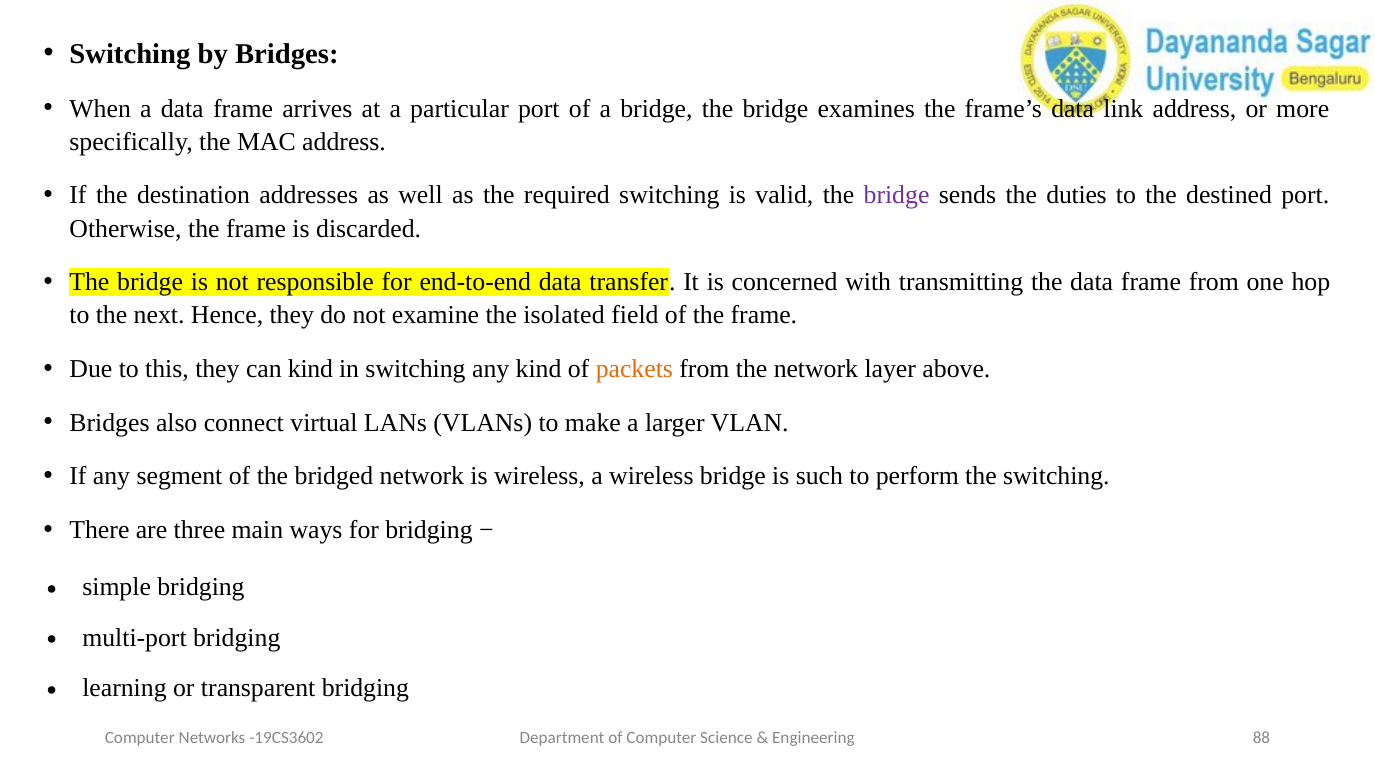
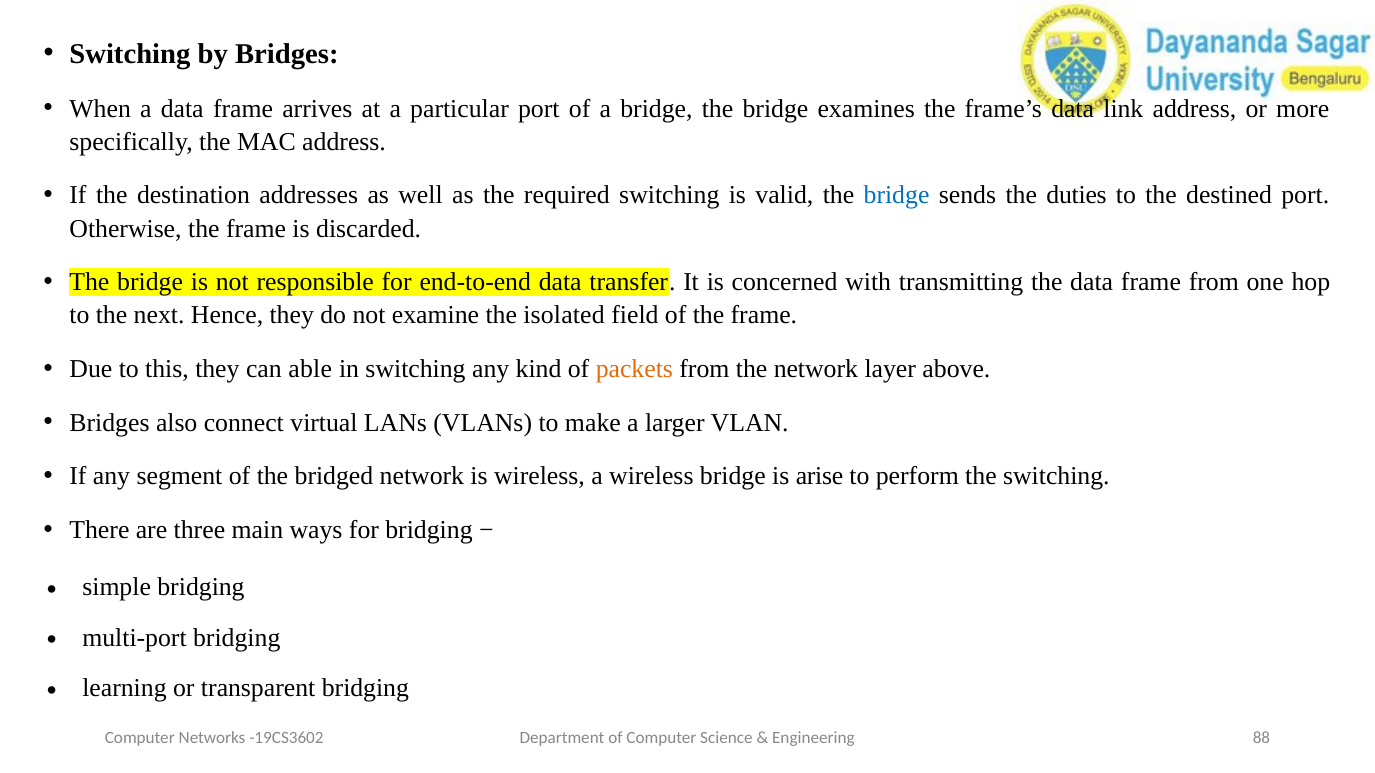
bridge at (897, 196) colour: purple -> blue
can kind: kind -> able
such: such -> arise
